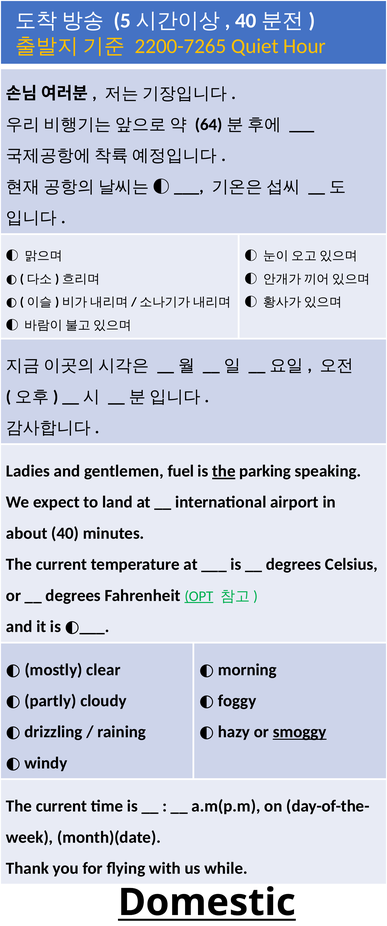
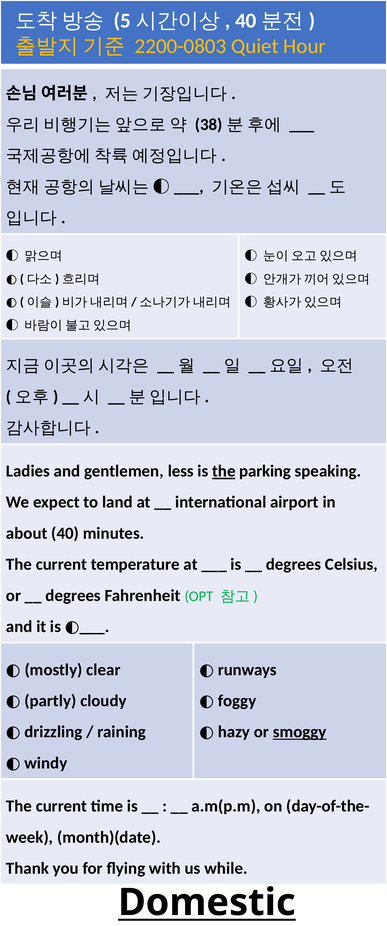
2200-7265: 2200-7265 -> 2200-0803
64: 64 -> 38
fuel: fuel -> less
OPT underline: present -> none
morning: morning -> runways
